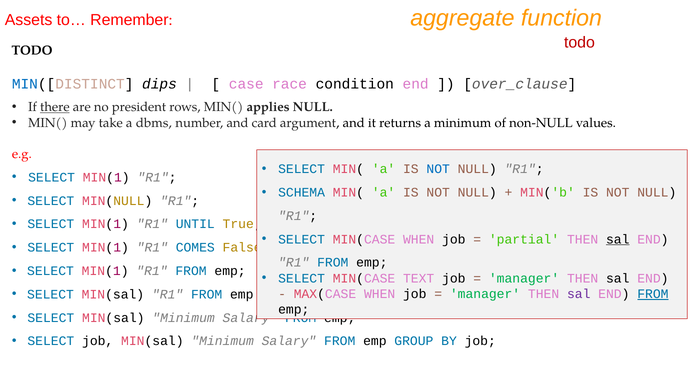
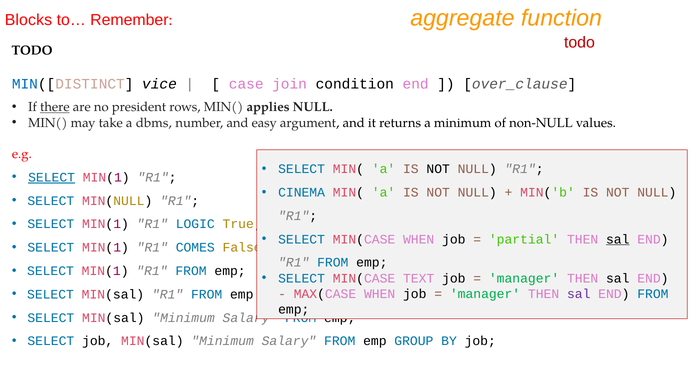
Assets: Assets -> Blocks
dips: dips -> vice
race: race -> join
card: card -> easy
NOT at (438, 169) colour: blue -> black
SELECT at (52, 178) underline: none -> present
SCHEMA: SCHEMA -> CINEMA
UNTIL: UNTIL -> LOGIC
FROM at (653, 294) underline: present -> none
